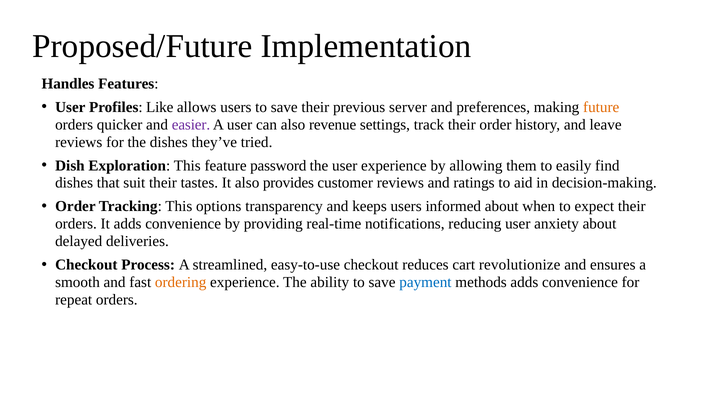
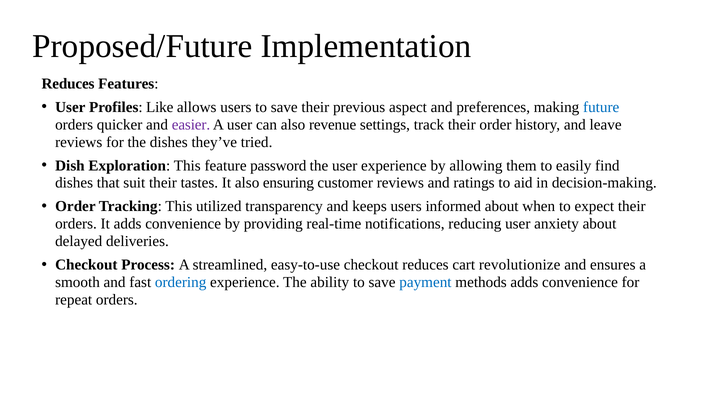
Handles at (68, 84): Handles -> Reduces
server: server -> aspect
future colour: orange -> blue
provides: provides -> ensuring
options: options -> utilized
ordering colour: orange -> blue
